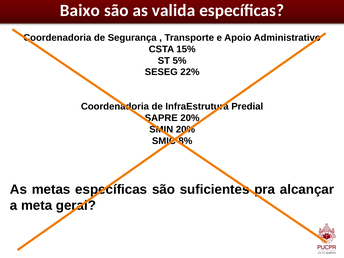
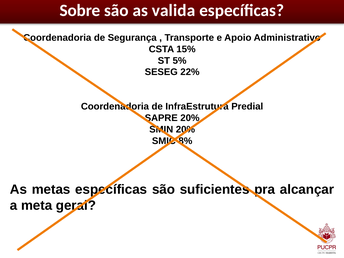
Baixo: Baixo -> Sobre
